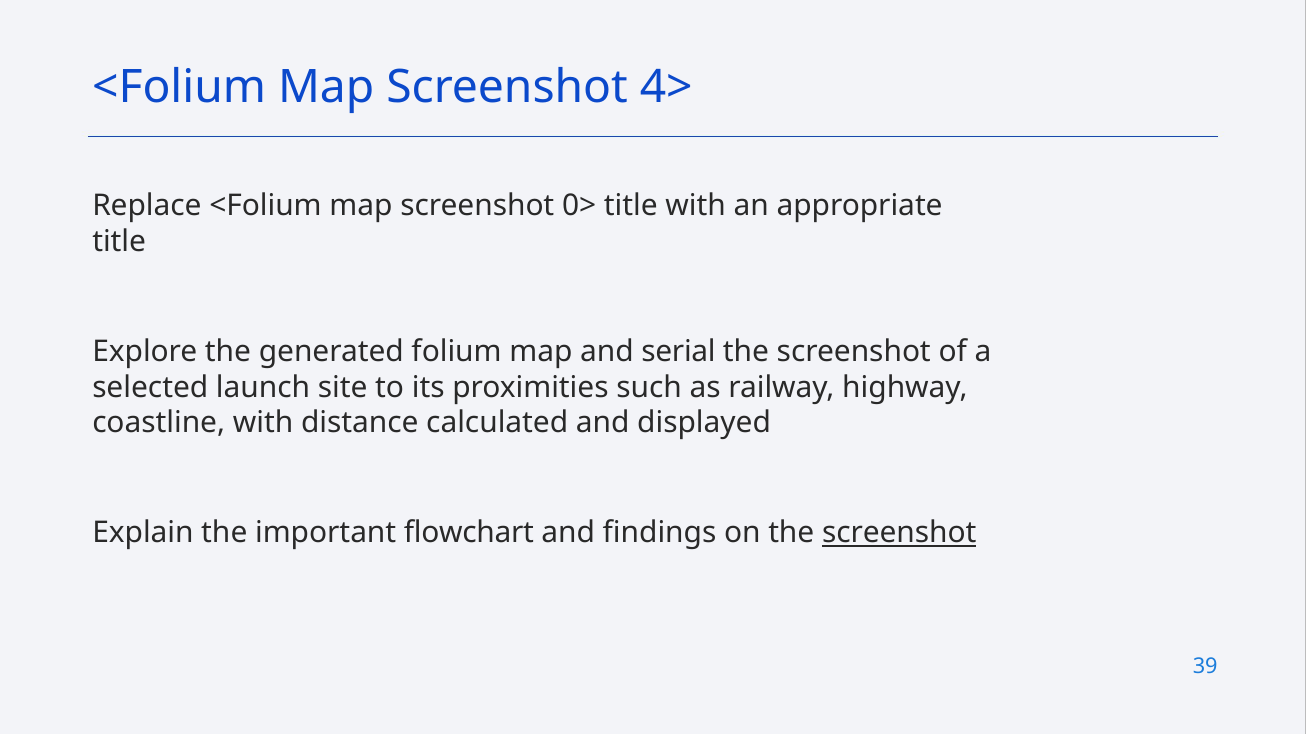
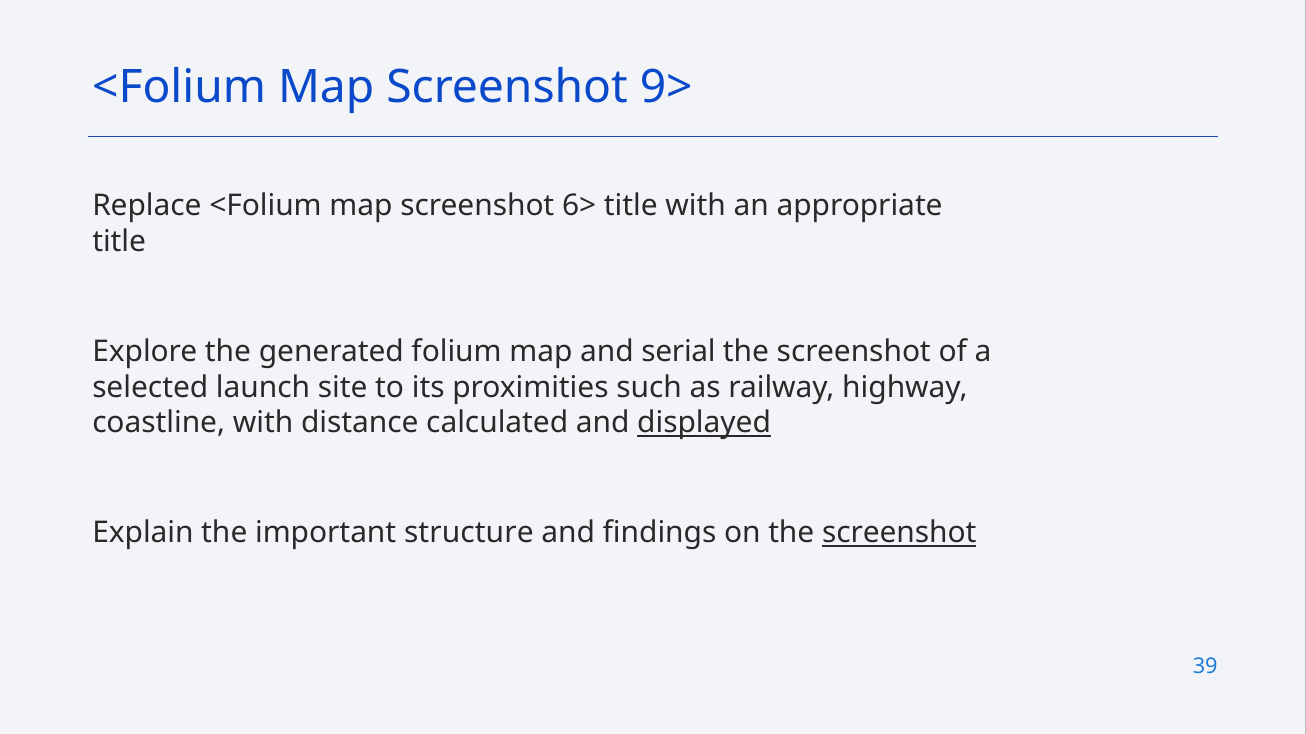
4>: 4> -> 9>
0>: 0> -> 6>
displayed underline: none -> present
flowchart: flowchart -> structure
